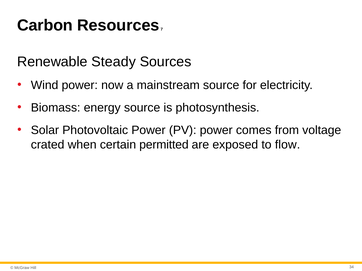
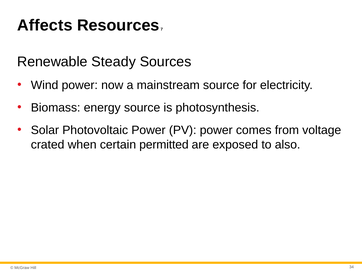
Carbon: Carbon -> Affects
flow: flow -> also
